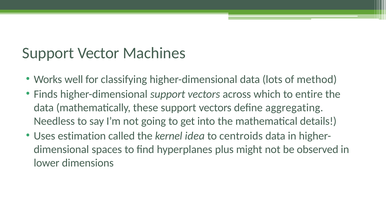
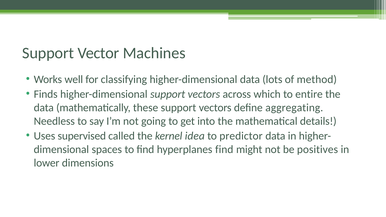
estimation: estimation -> supervised
centroids: centroids -> predictor
hyperplanes plus: plus -> find
observed: observed -> positives
